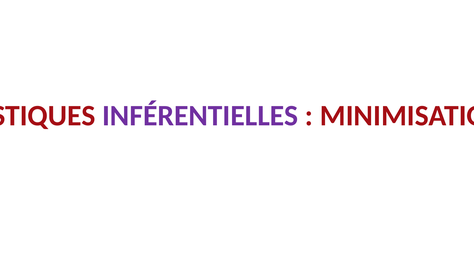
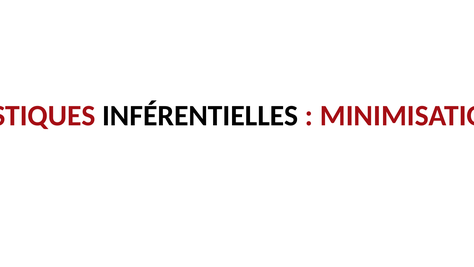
INFÉRENTIELLES colour: purple -> black
